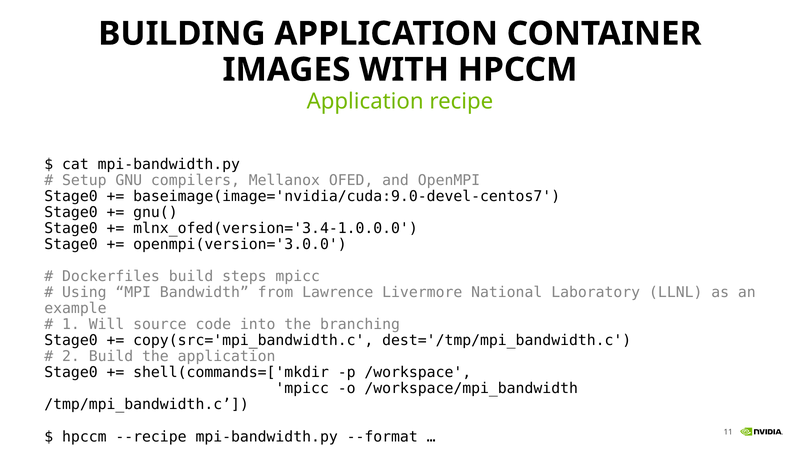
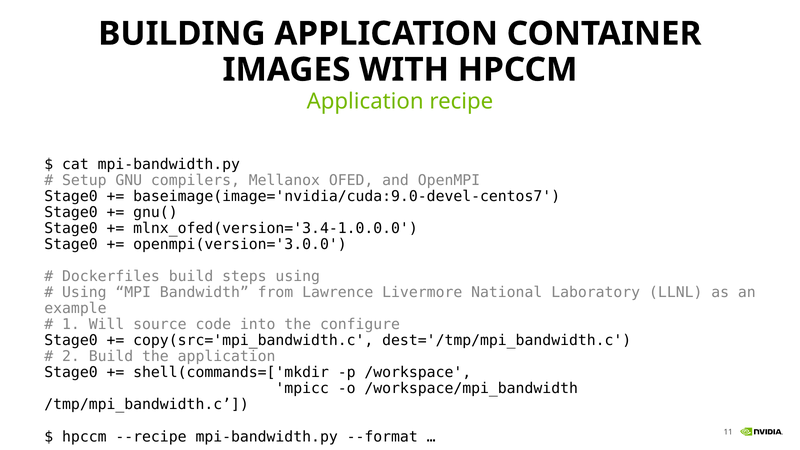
steps mpicc: mpicc -> using
branching: branching -> configure
